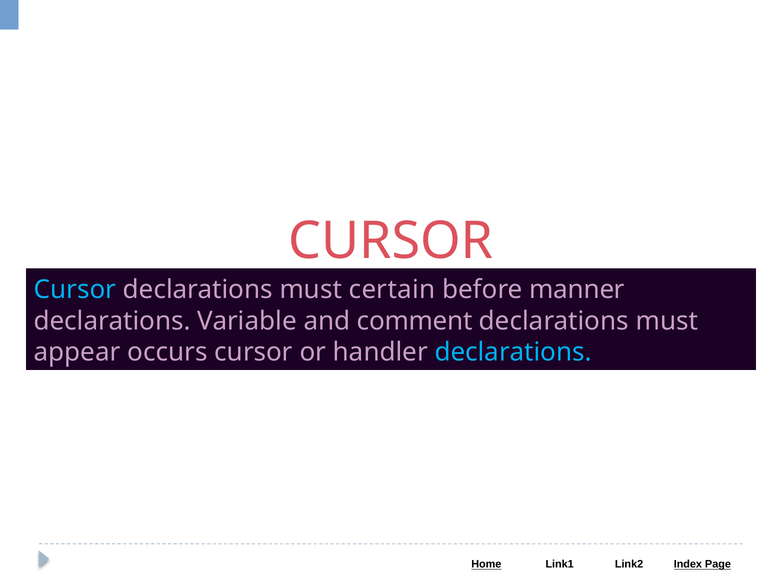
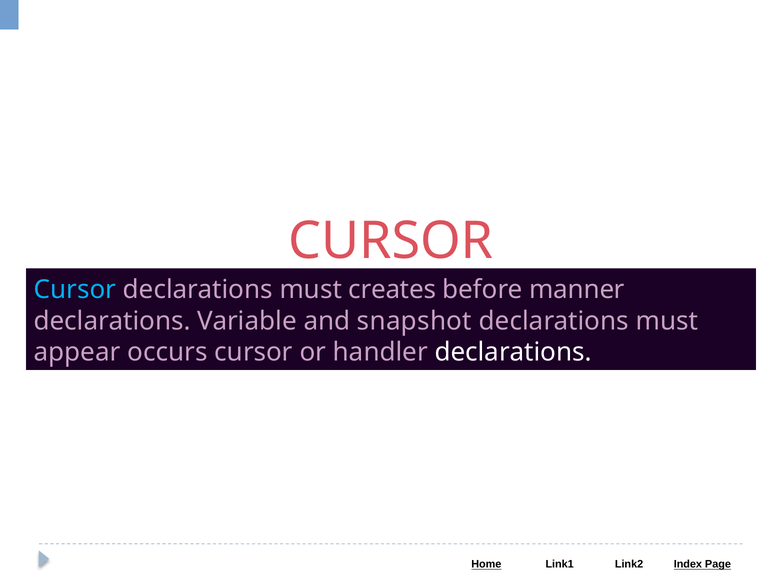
certain: certain -> creates
comment: comment -> snapshot
declarations at (513, 352) colour: light blue -> white
